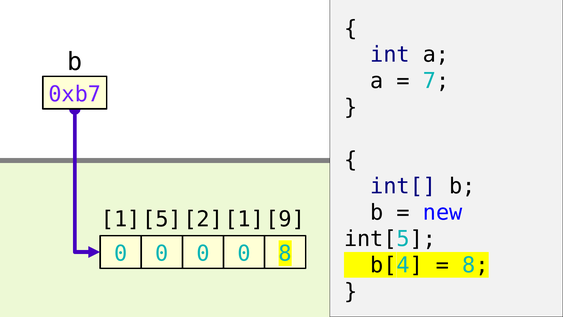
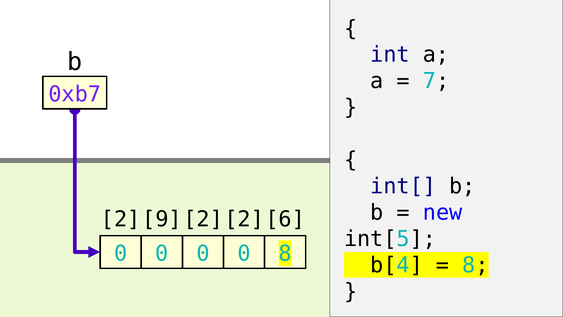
1 at (121, 219): 1 -> 2
5: 5 -> 9
1 at (244, 219): 1 -> 2
9: 9 -> 6
